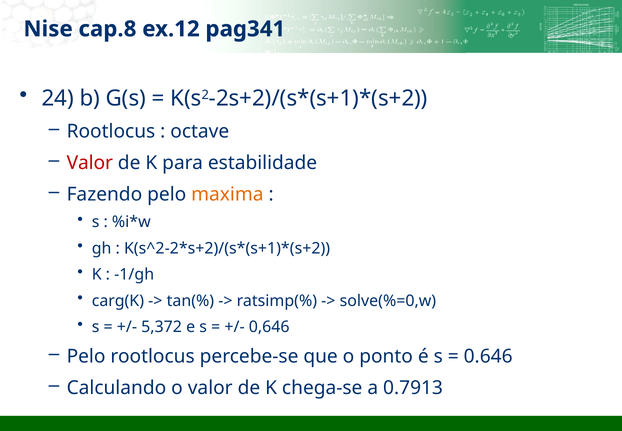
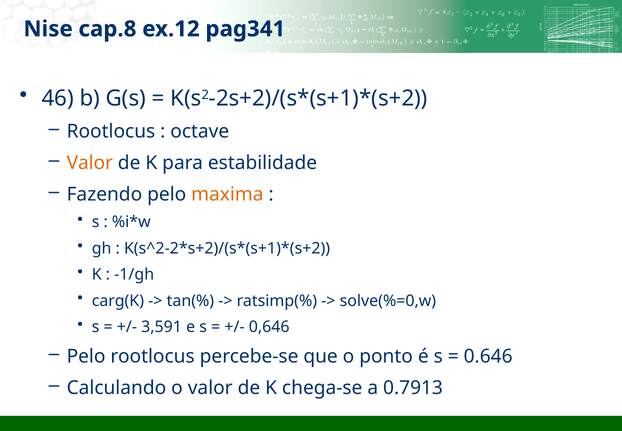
24: 24 -> 46
Valor at (90, 163) colour: red -> orange
5,372: 5,372 -> 3,591
